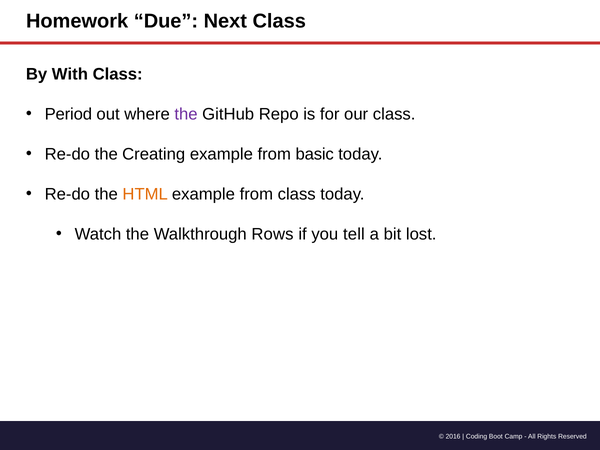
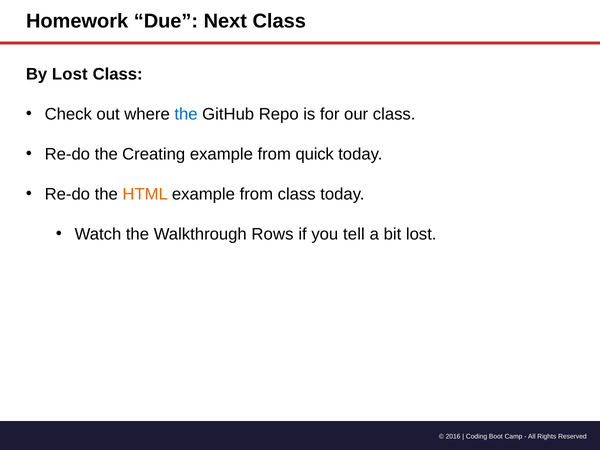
By With: With -> Lost
Period: Period -> Check
the at (186, 114) colour: purple -> blue
basic: basic -> quick
